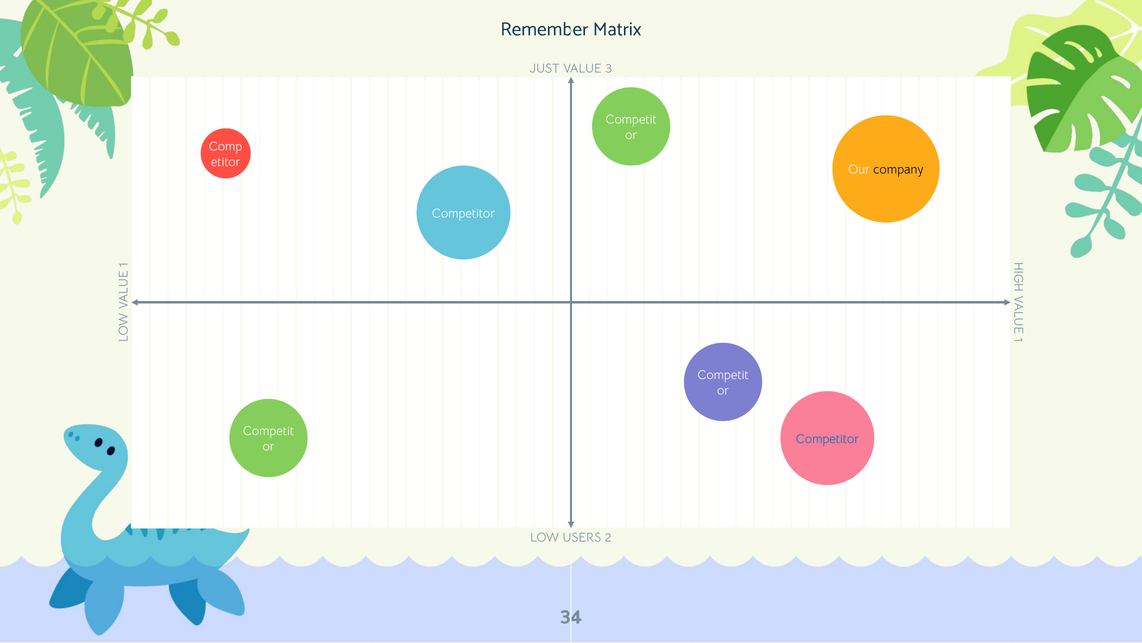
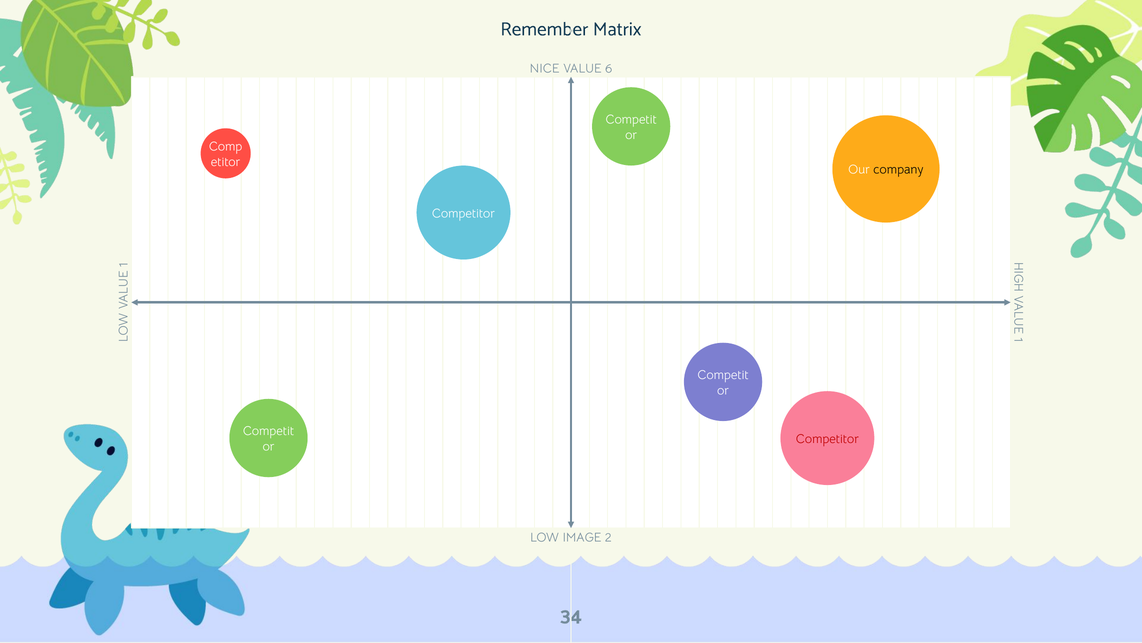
JUST: JUST -> NICE
3: 3 -> 6
Competitor at (827, 439) colour: blue -> red
USERS: USERS -> IMAGE
